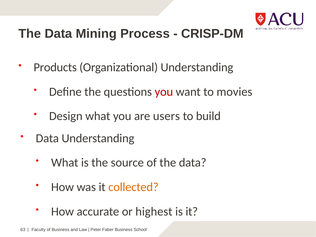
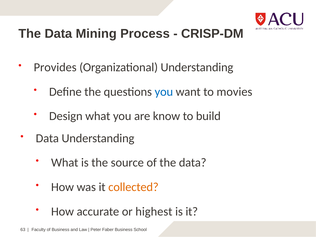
Products: Products -> Provides
you at (164, 92) colour: red -> blue
users: users -> know
